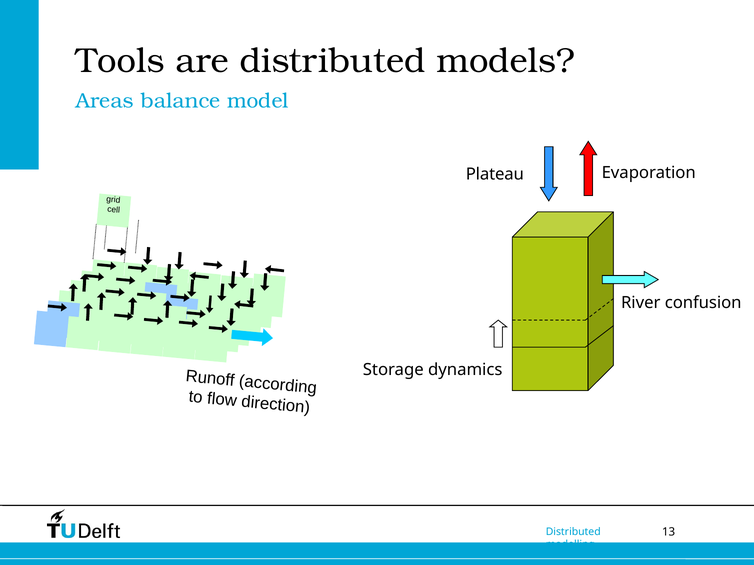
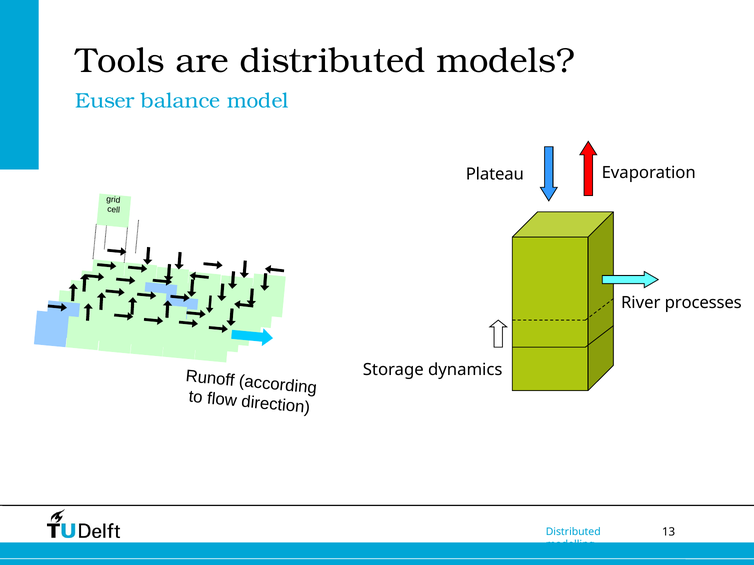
Areas: Areas -> Euser
confusion: confusion -> processes
